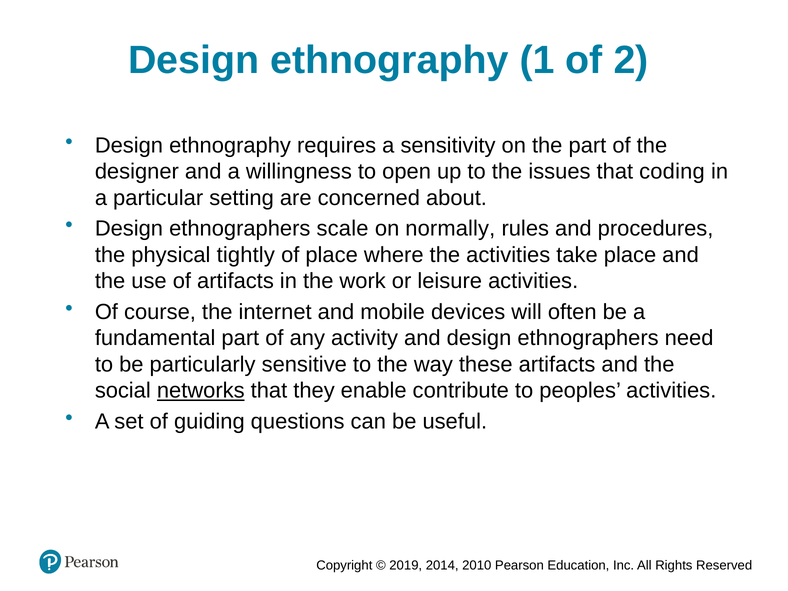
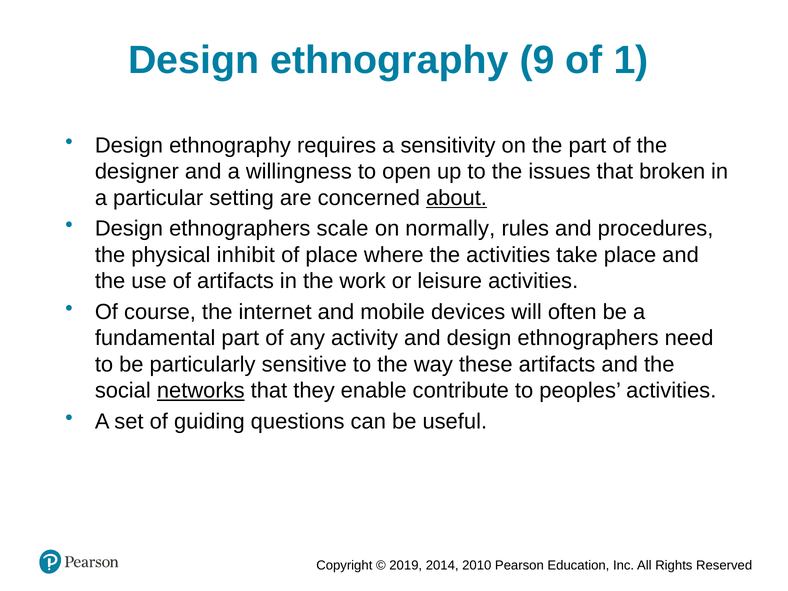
1: 1 -> 9
2: 2 -> 1
coding: coding -> broken
about underline: none -> present
tightly: tightly -> inhibit
